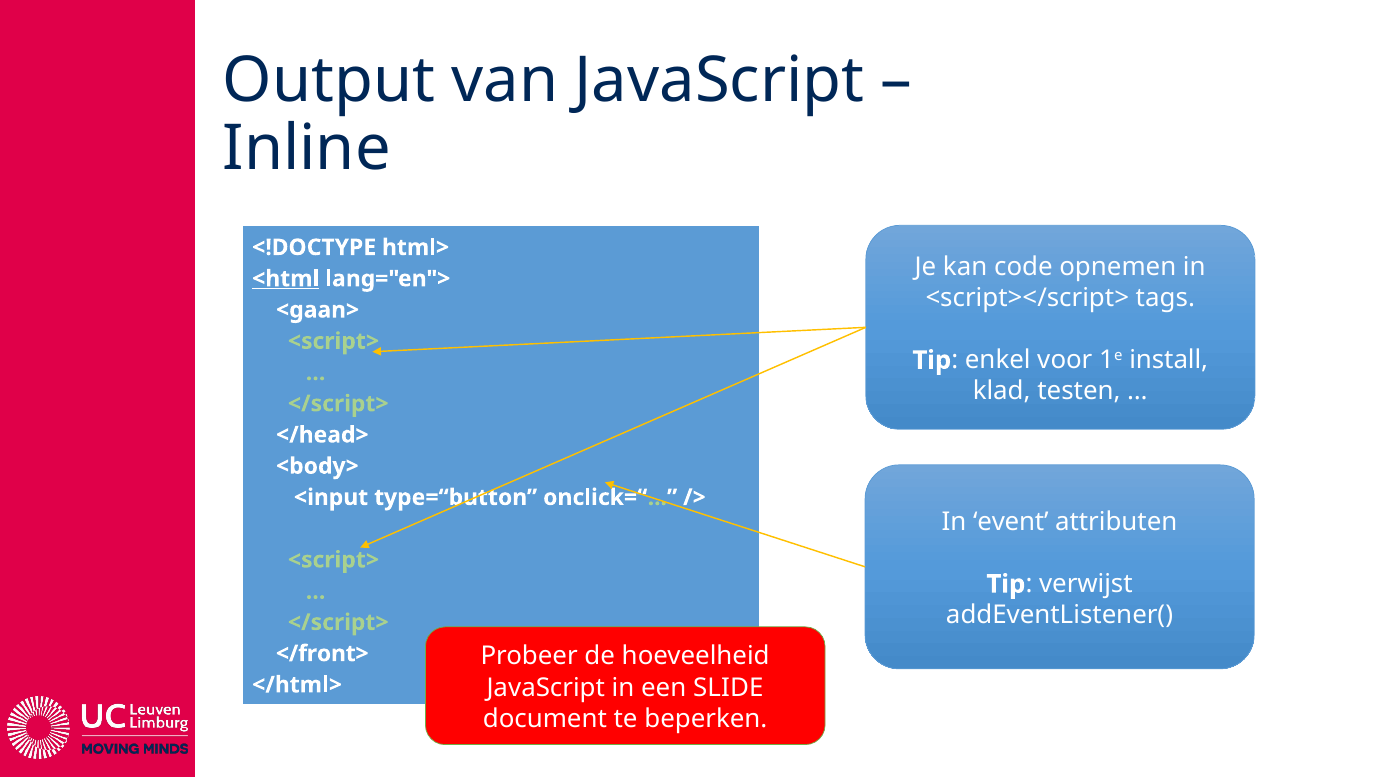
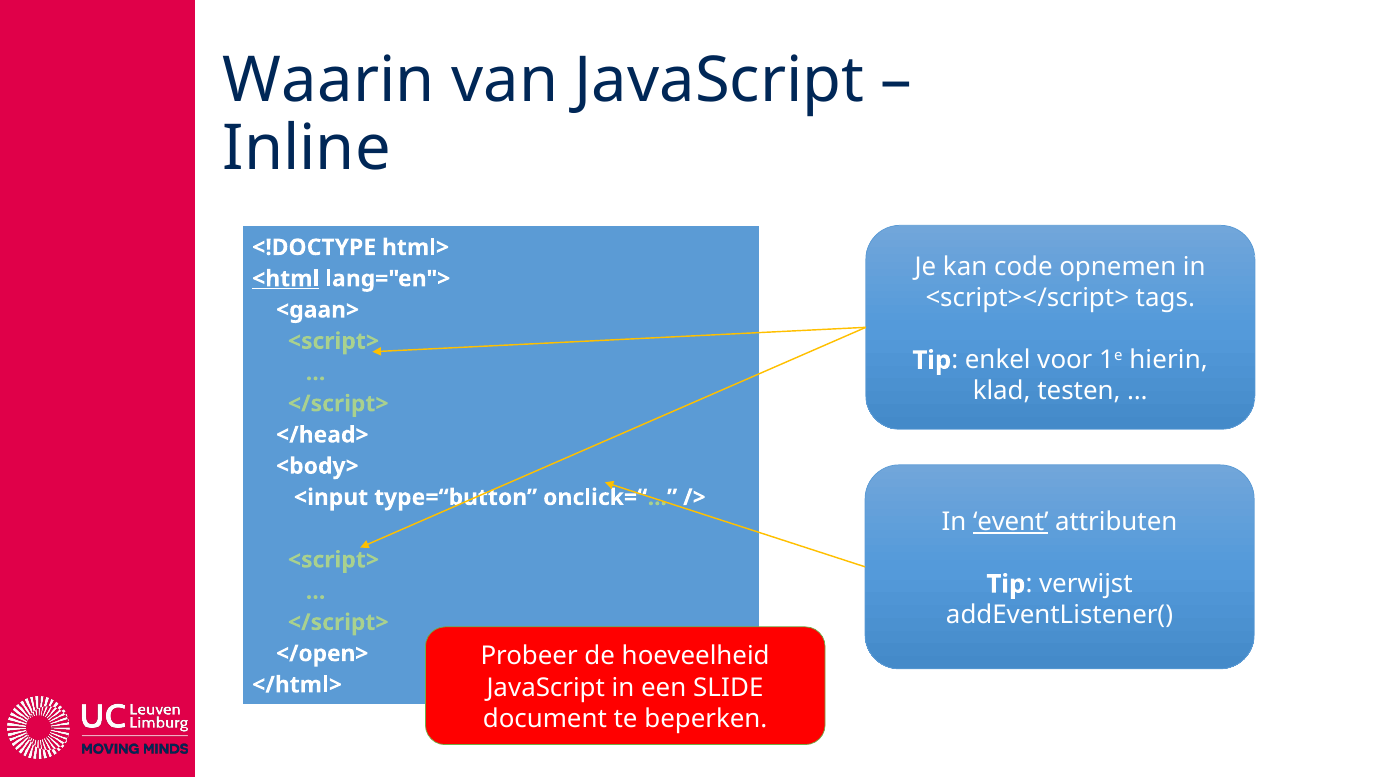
Output: Output -> Waarin
install: install -> hierin
event underline: none -> present
</front>: </front> -> </open>
